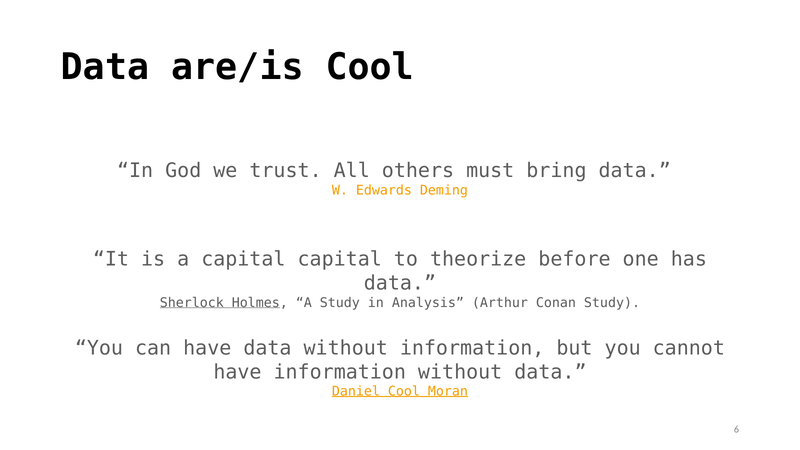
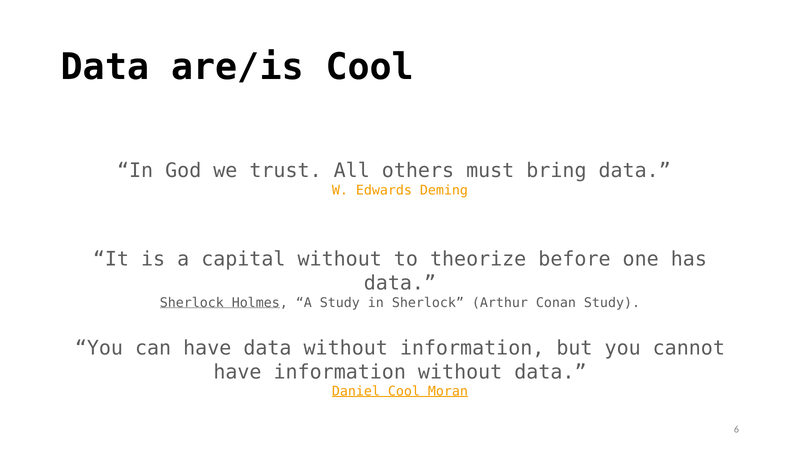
capital capital: capital -> without
in Analysis: Analysis -> Sherlock
